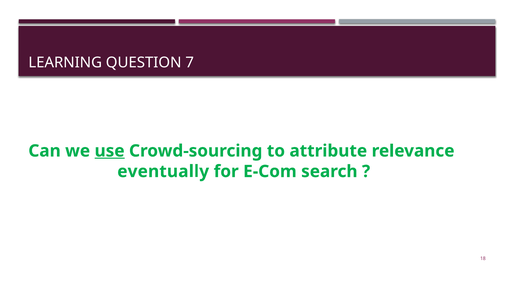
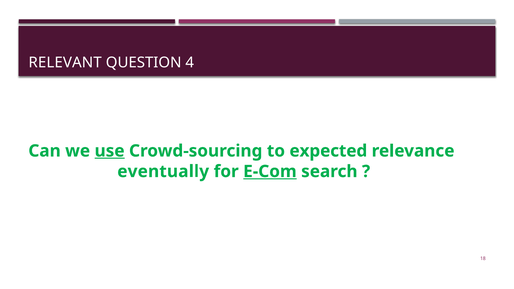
LEARNING: LEARNING -> RELEVANT
7: 7 -> 4
attribute: attribute -> expected
E-Com underline: none -> present
